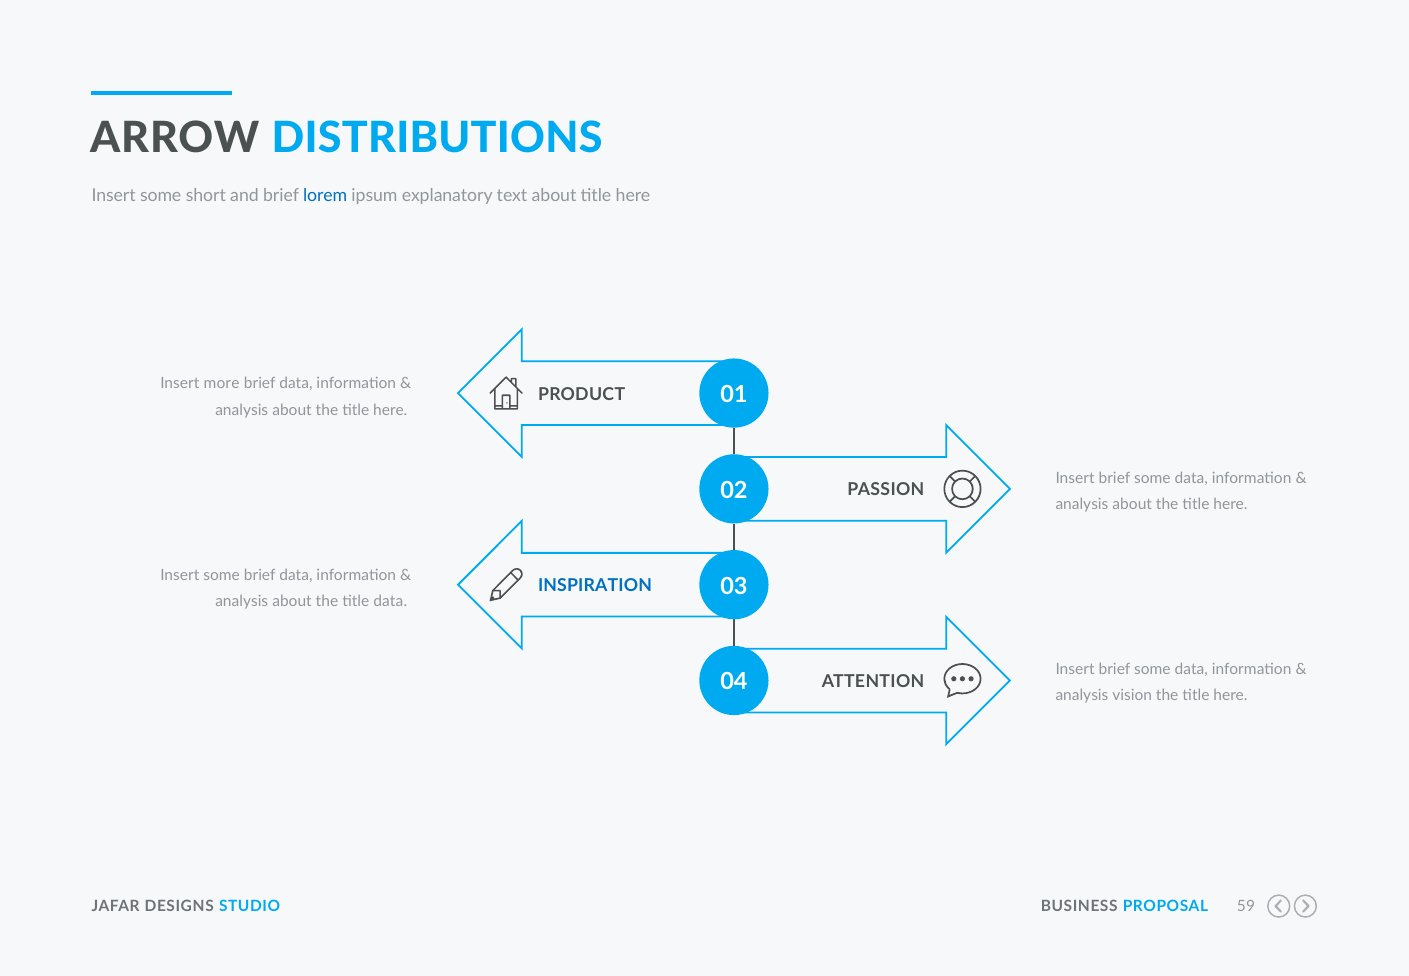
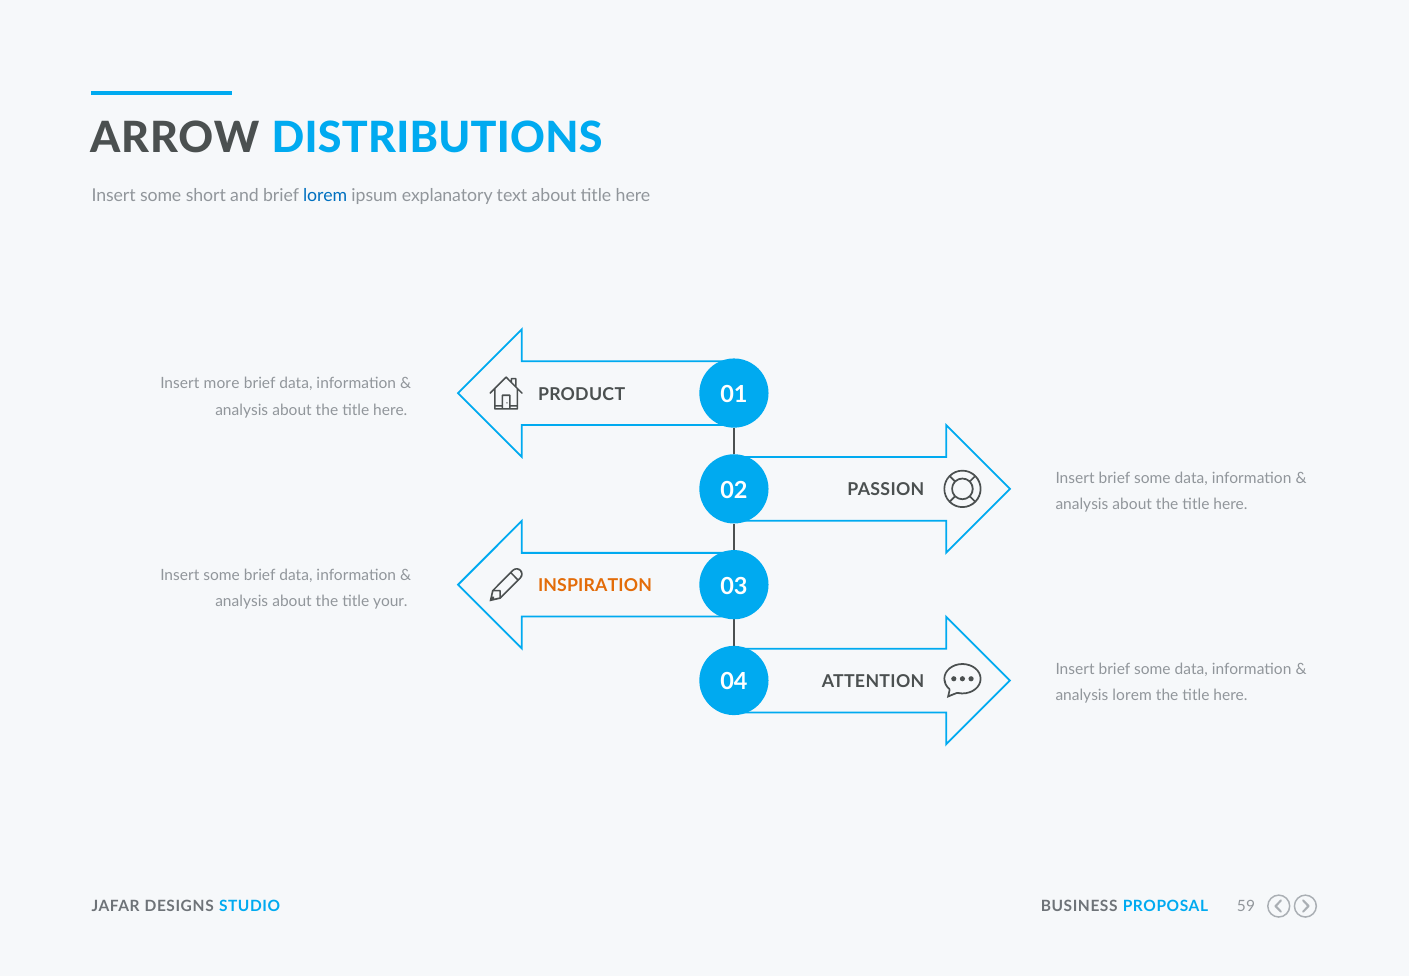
INSPIRATION colour: blue -> orange
title data: data -> your
analysis vision: vision -> lorem
